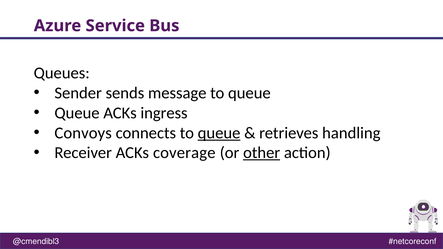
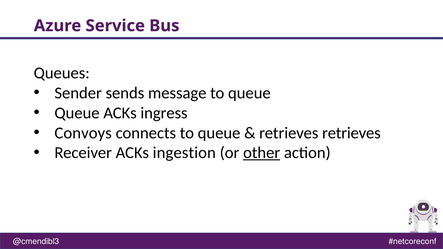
queue at (219, 133) underline: present -> none
retrieves handling: handling -> retrieves
coverage: coverage -> ingestion
